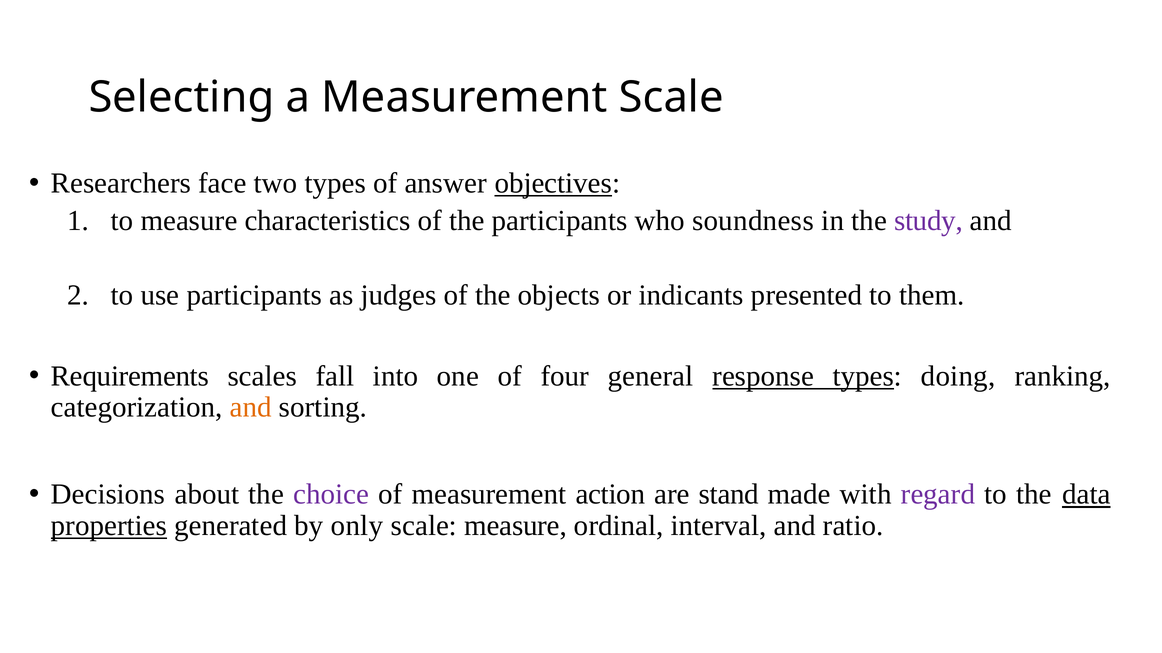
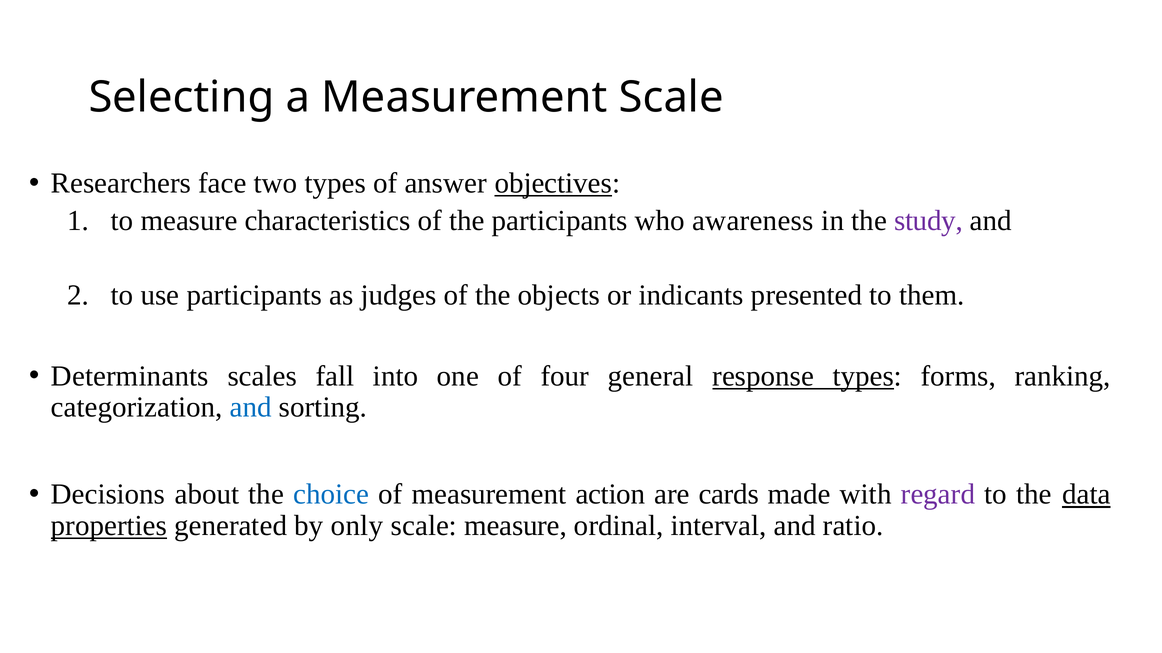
soundness: soundness -> awareness
Requirements: Requirements -> Determinants
doing: doing -> forms
and at (251, 408) colour: orange -> blue
choice colour: purple -> blue
stand: stand -> cards
